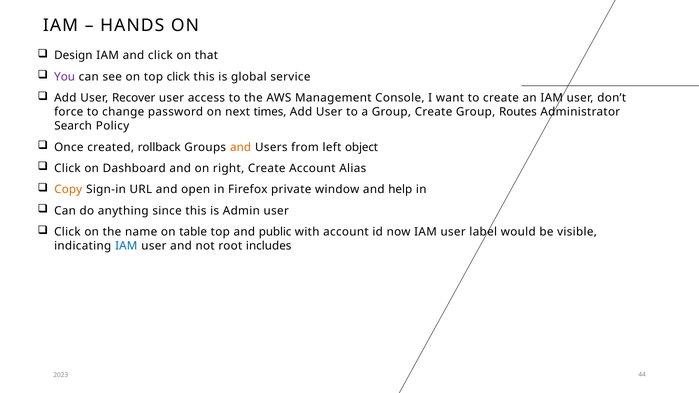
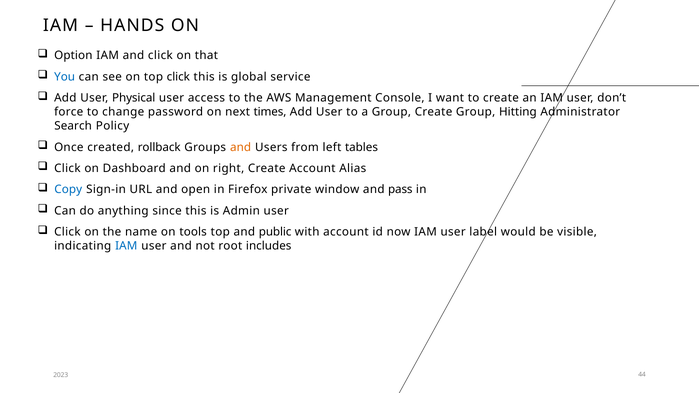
Design: Design -> Option
You colour: purple -> blue
Recover: Recover -> Physical
Routes: Routes -> Hitting
object: object -> tables
Copy colour: orange -> blue
help: help -> pass
table: table -> tools
